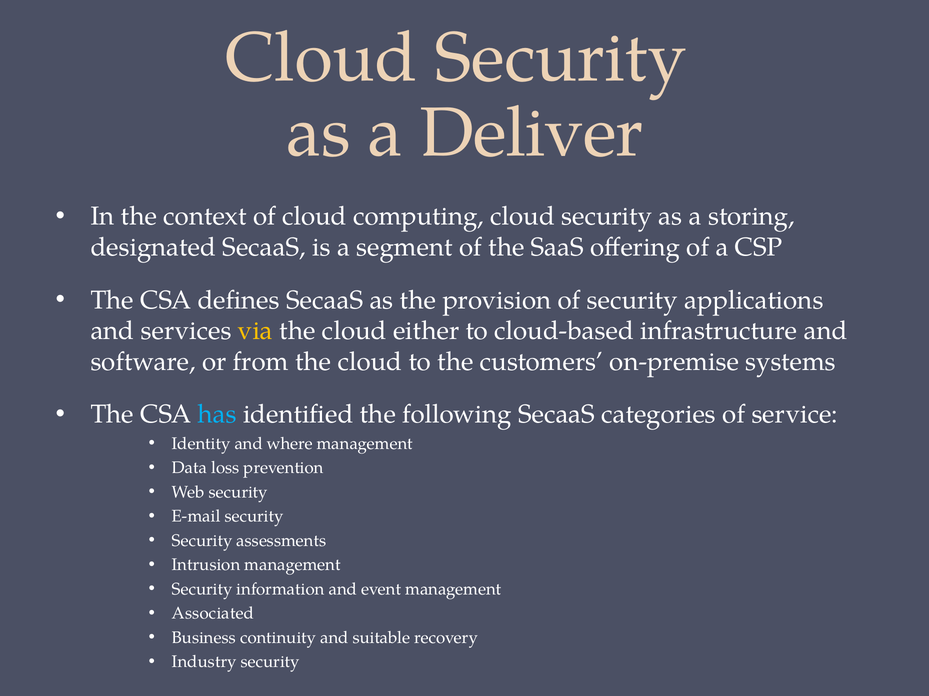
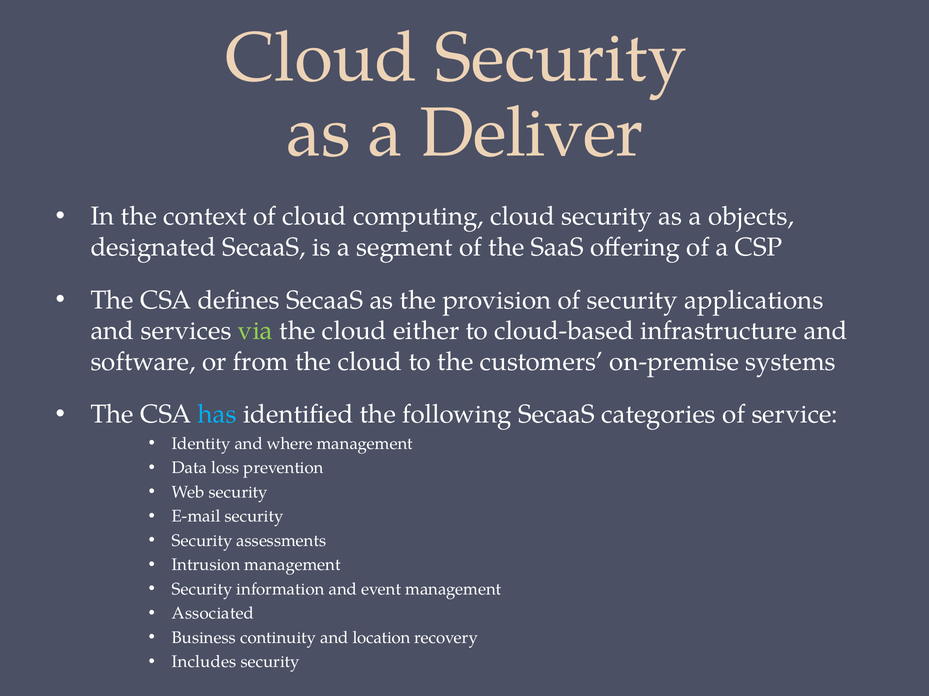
storing: storing -> objects
via colour: yellow -> light green
suitable: suitable -> location
Industry: Industry -> Includes
